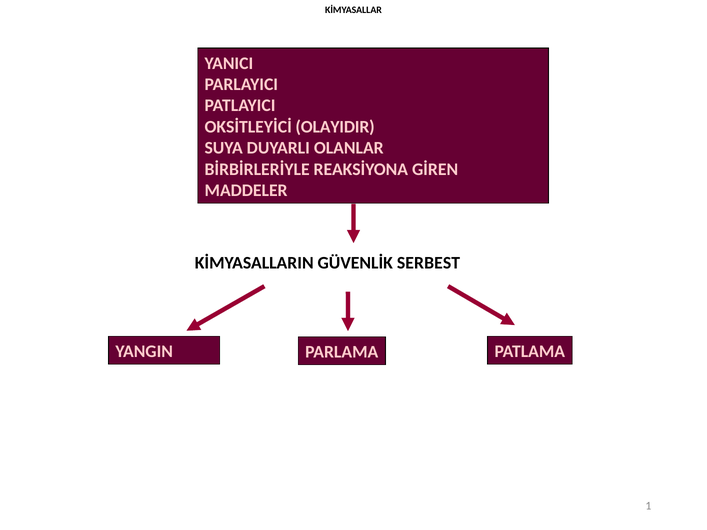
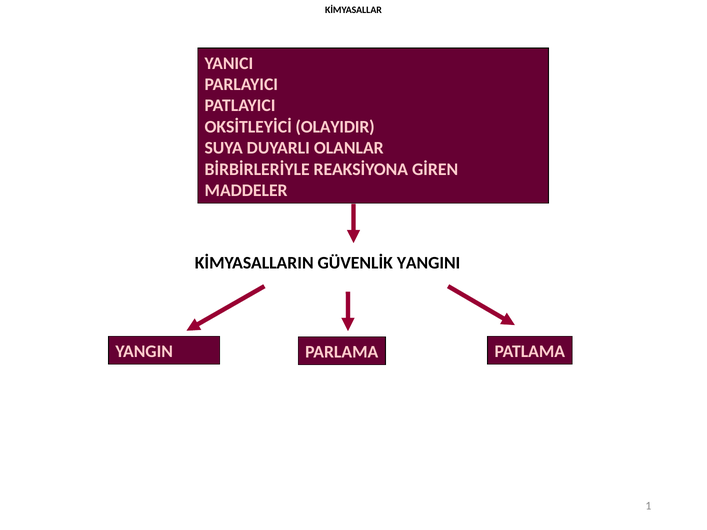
SERBEST: SERBEST -> YANGINI
